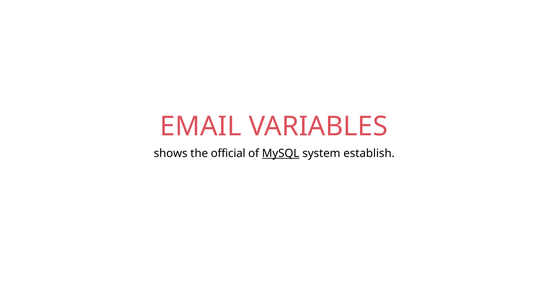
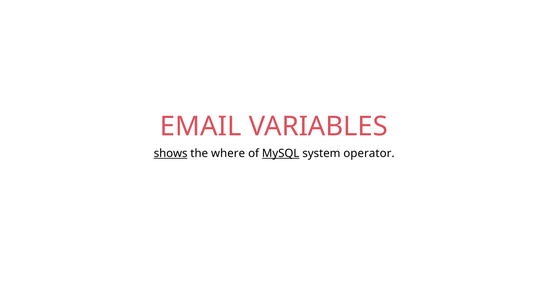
shows underline: none -> present
official: official -> where
establish: establish -> operator
